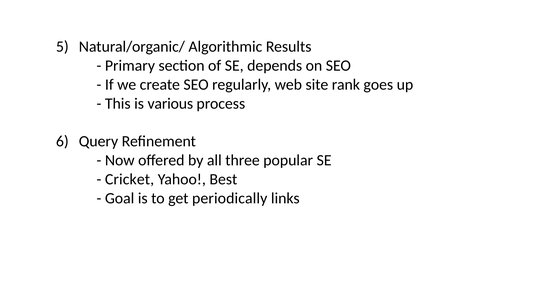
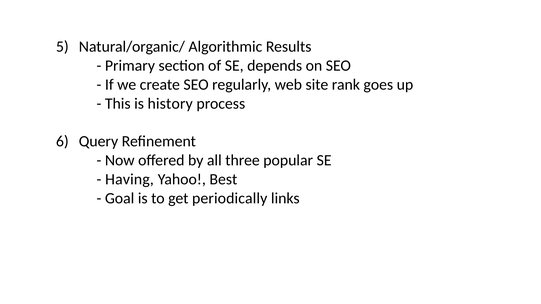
various: various -> history
Cricket: Cricket -> Having
